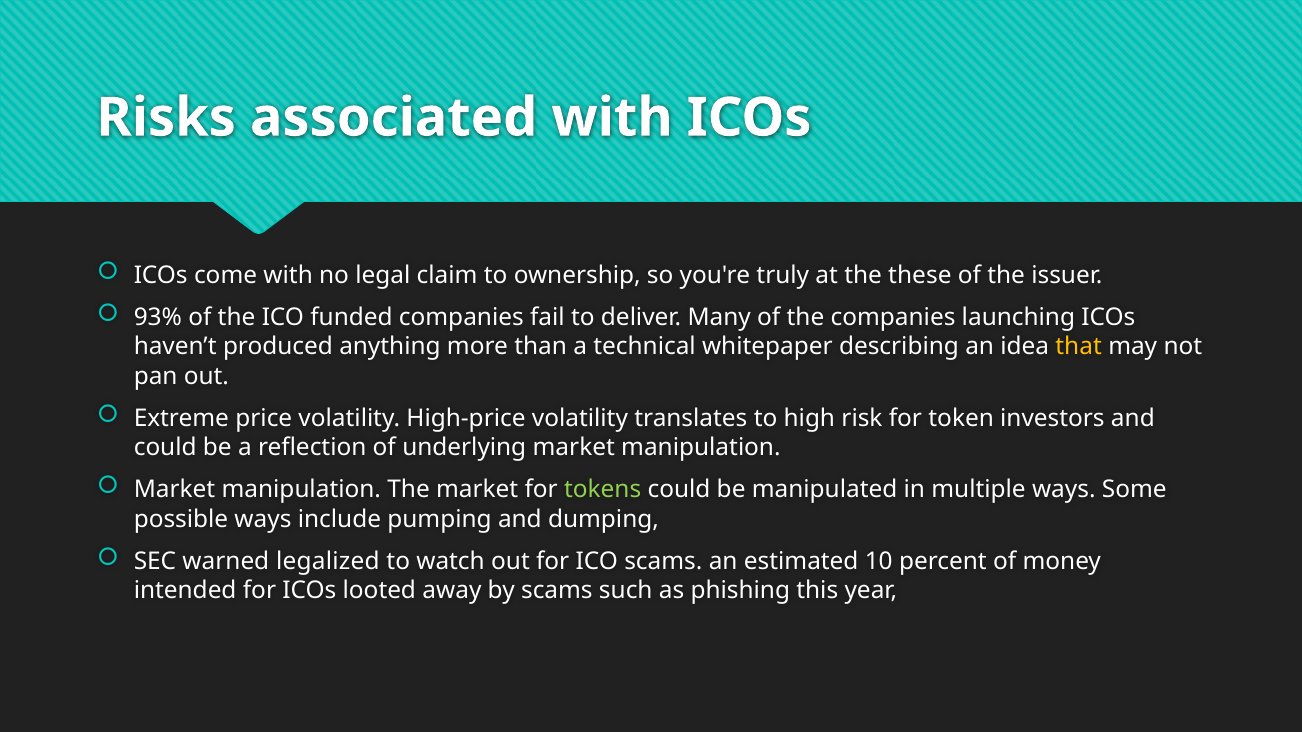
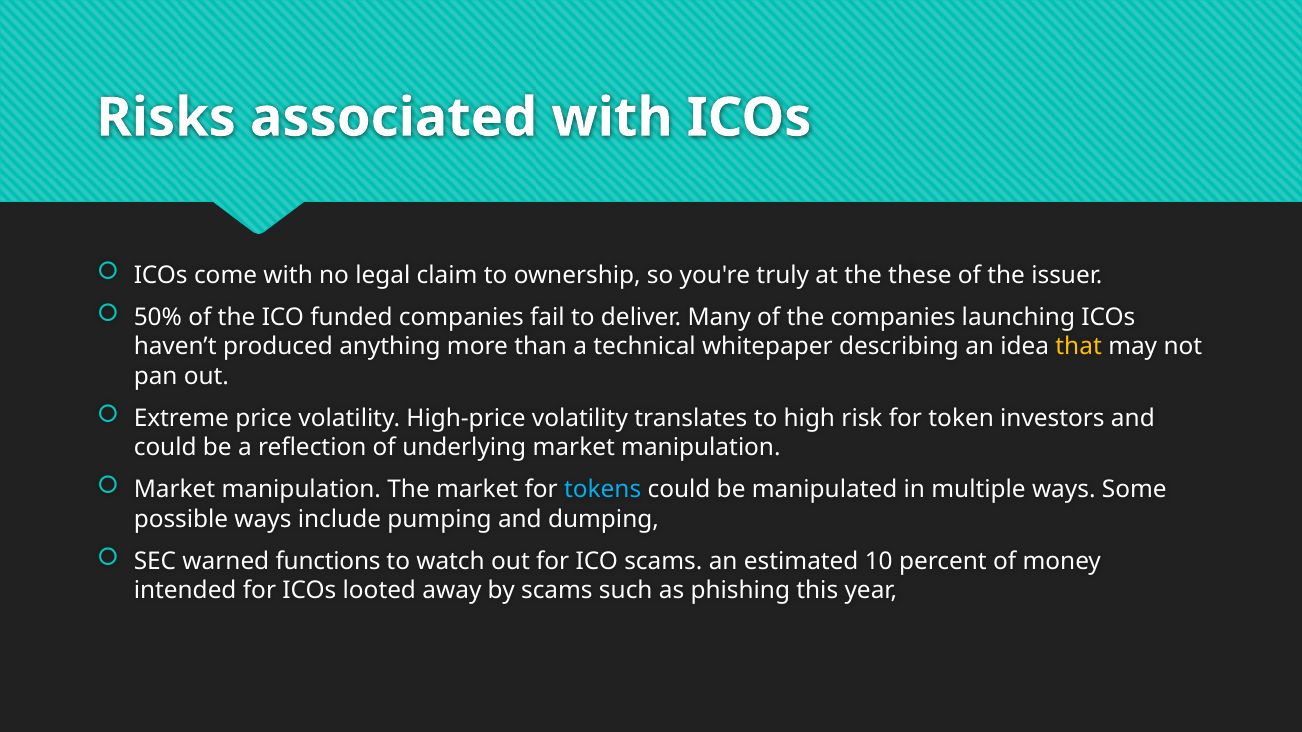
93%: 93% -> 50%
tokens colour: light green -> light blue
legalized: legalized -> functions
